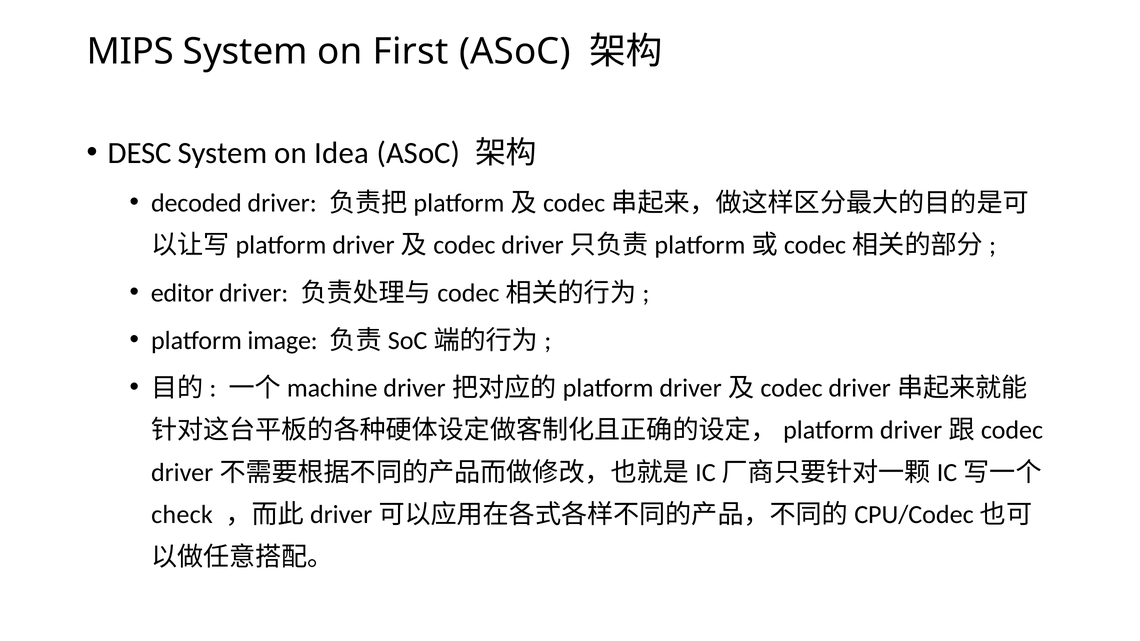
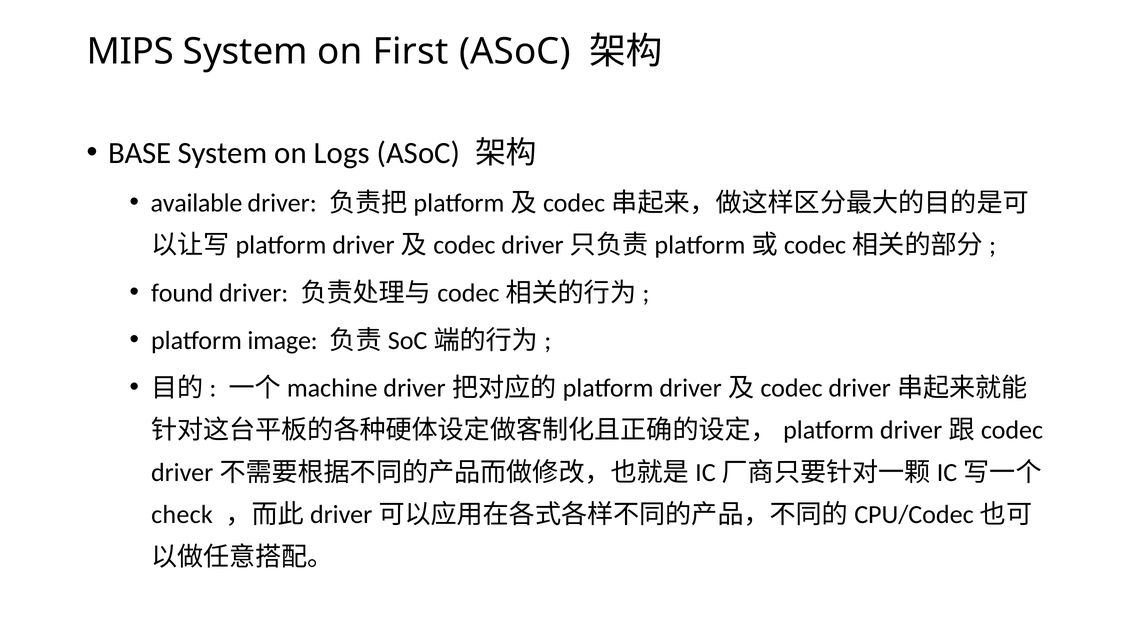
DESC: DESC -> BASE
Idea: Idea -> Logs
decoded: decoded -> available
editor: editor -> found
